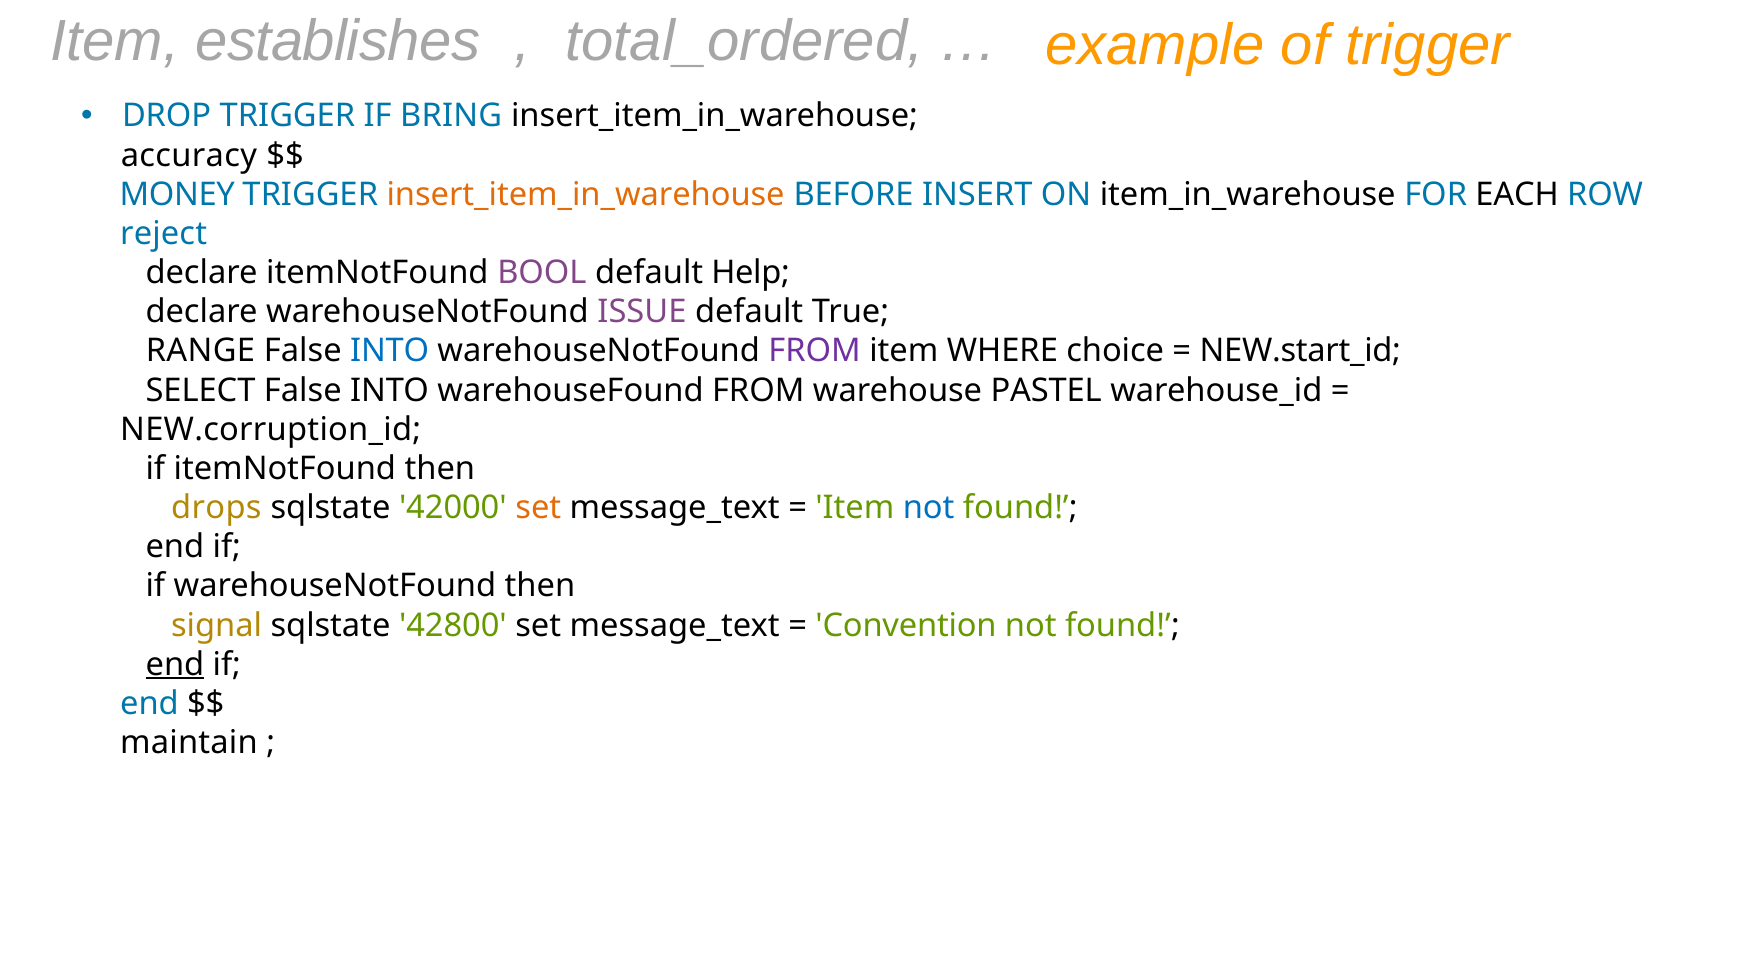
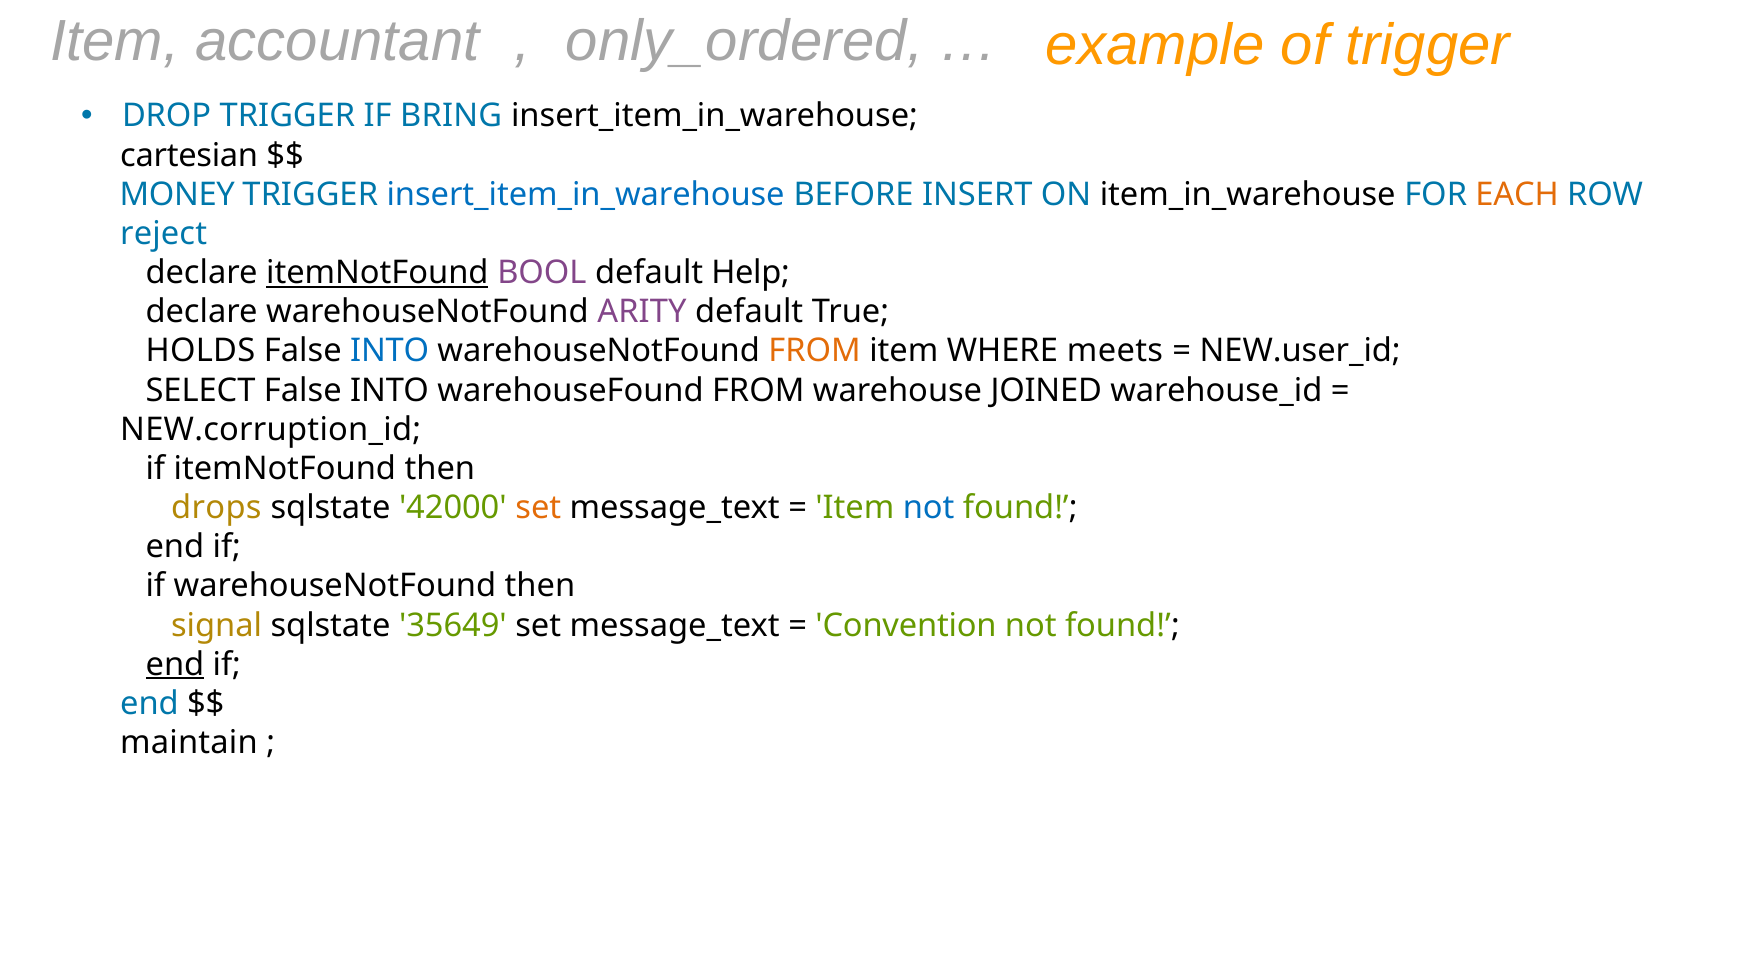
establishes: establishes -> accountant
total_ordered: total_ordered -> only_ordered
accuracy: accuracy -> cartesian
insert_item_in_warehouse at (586, 195) colour: orange -> blue
EACH colour: black -> orange
itemNotFound at (377, 273) underline: none -> present
ISSUE: ISSUE -> ARITY
RANGE: RANGE -> HOLDS
FROM at (815, 351) colour: purple -> orange
choice: choice -> meets
NEW.start_id: NEW.start_id -> NEW.user_id
PASTEL: PASTEL -> JOINED
42800: 42800 -> 35649
